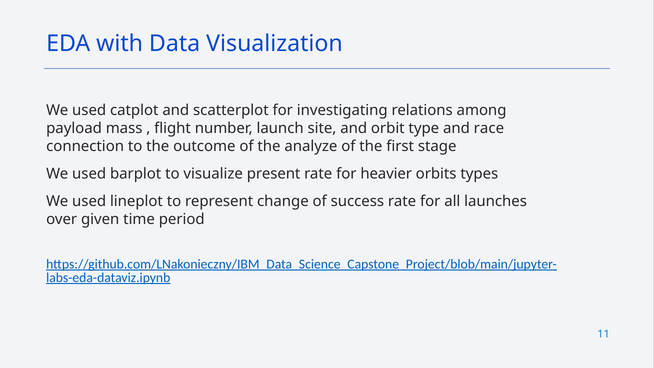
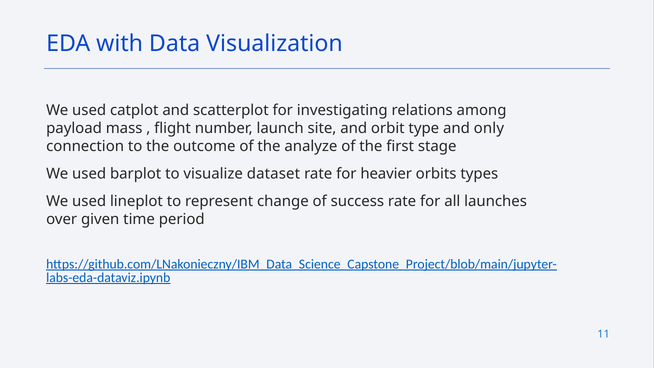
race: race -> only
present: present -> dataset
